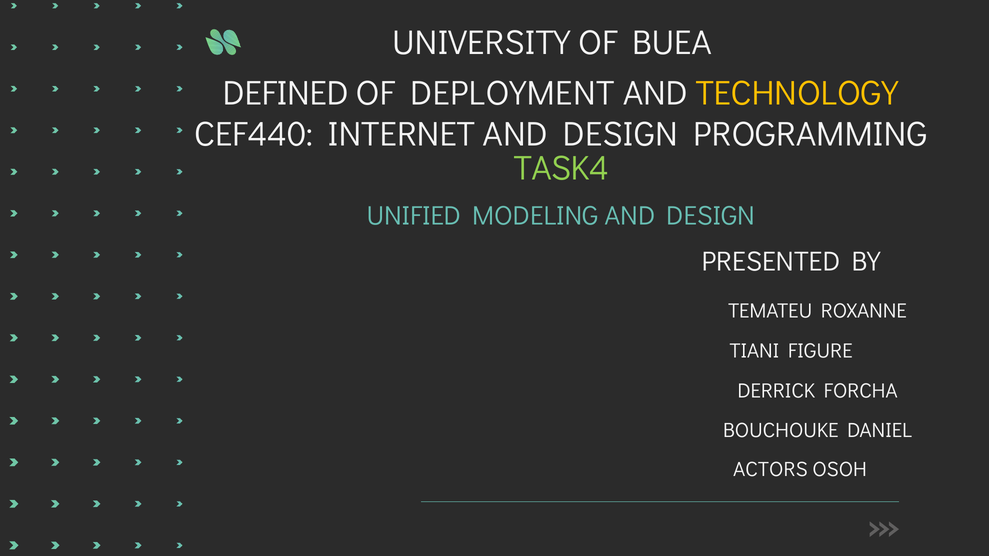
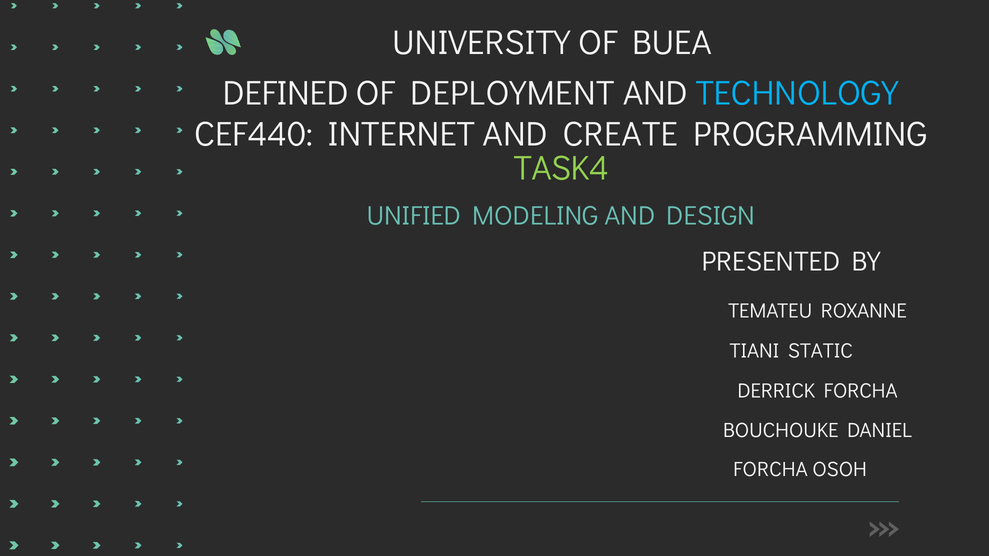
TECHNOLOGY colour: yellow -> light blue
INTERNET AND DESIGN: DESIGN -> CREATE
FIGURE: FIGURE -> STATIC
ACTORS at (770, 470): ACTORS -> FORCHA
